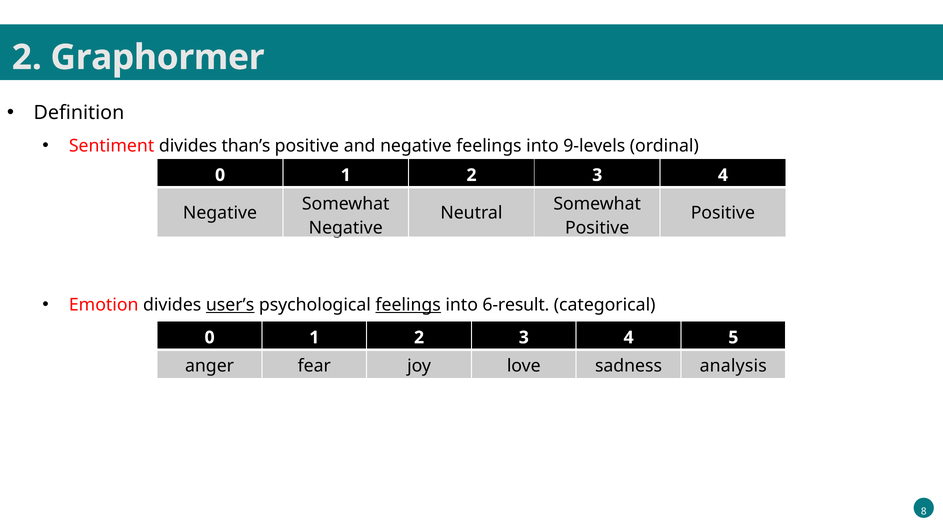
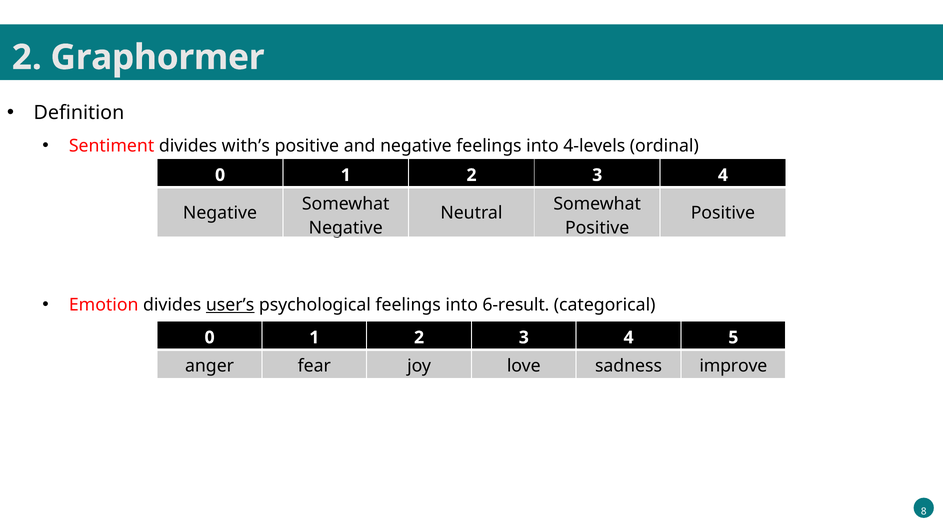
than’s: than’s -> with’s
9-levels: 9-levels -> 4-levels
feelings at (408, 305) underline: present -> none
analysis: analysis -> improve
